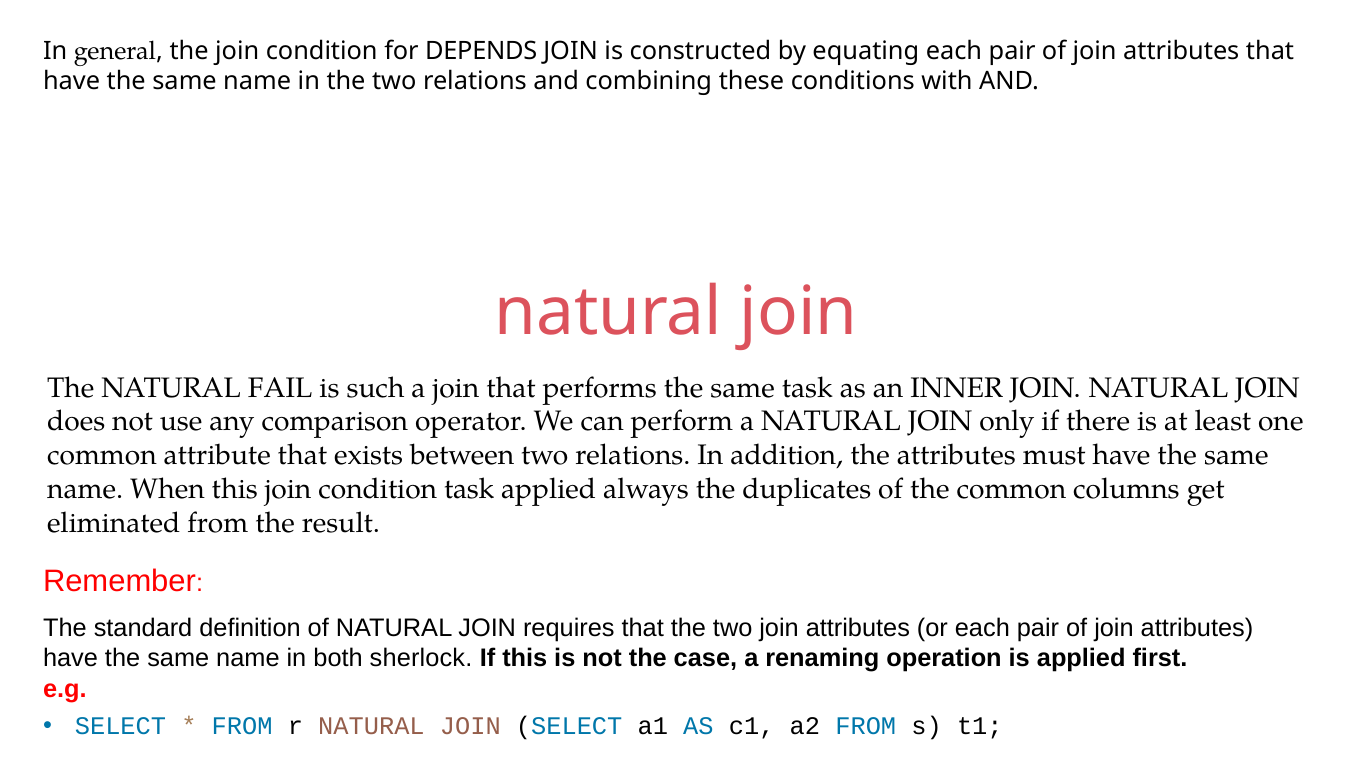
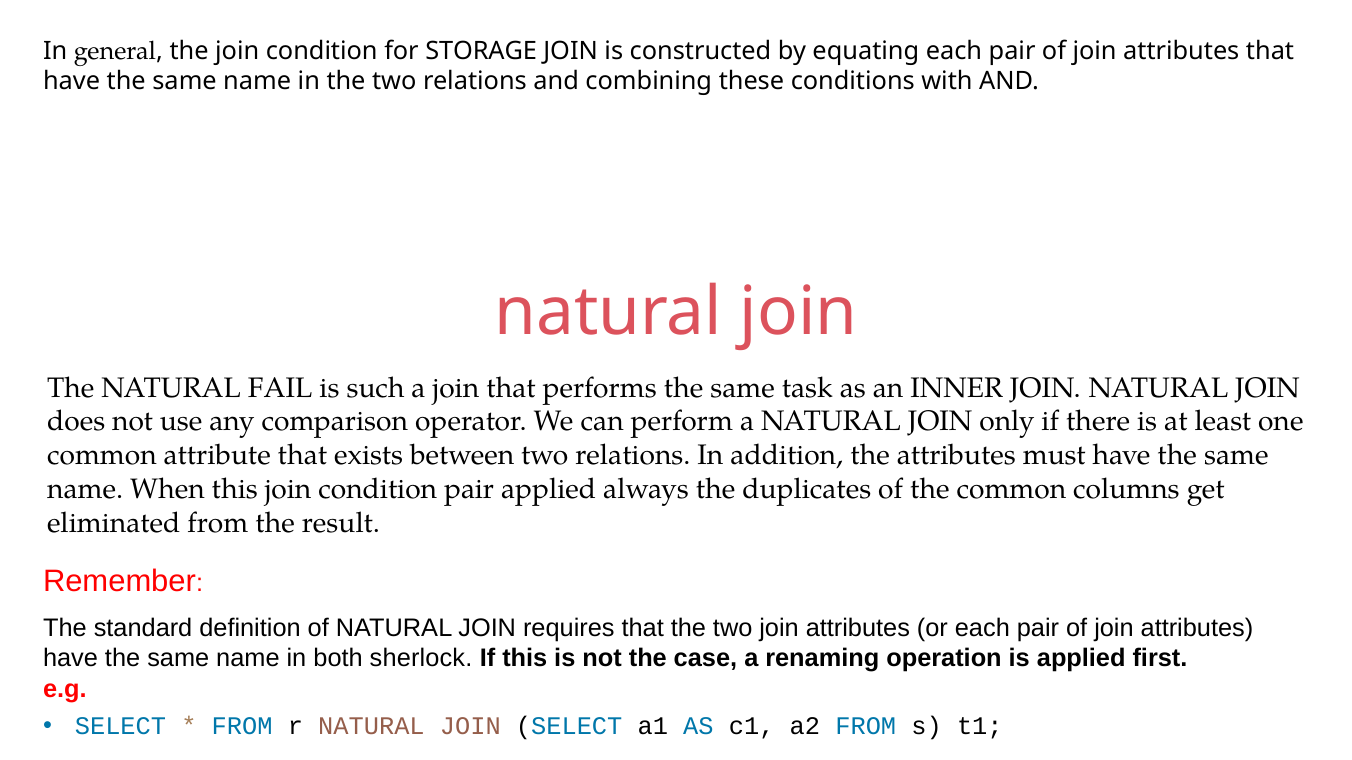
DEPENDS: DEPENDS -> STORAGE
condition task: task -> pair
